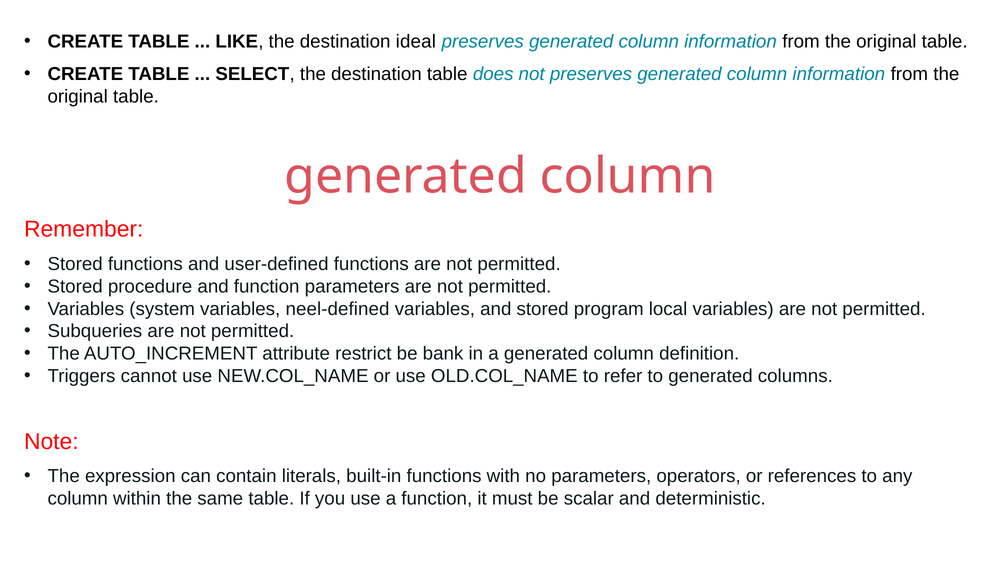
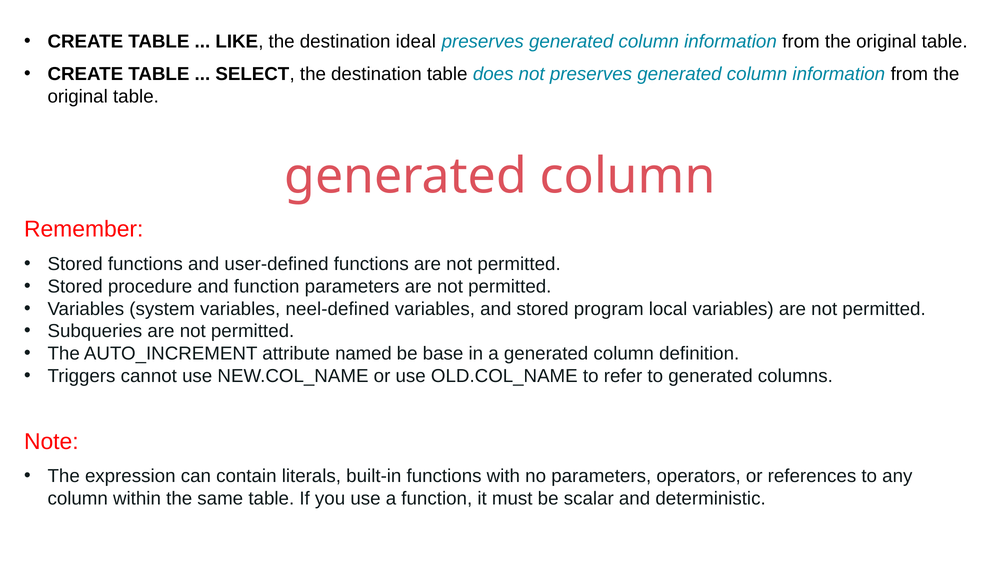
restrict: restrict -> named
bank: bank -> base
